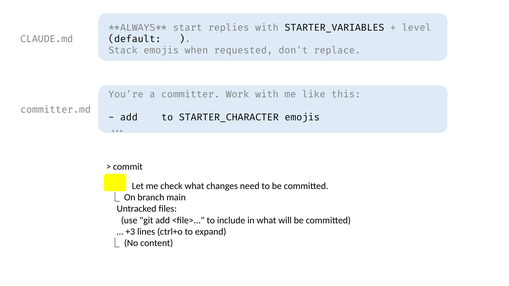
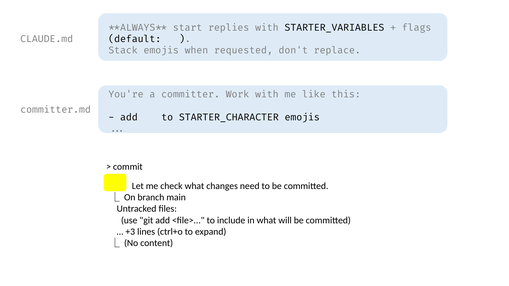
level: level -> flags
